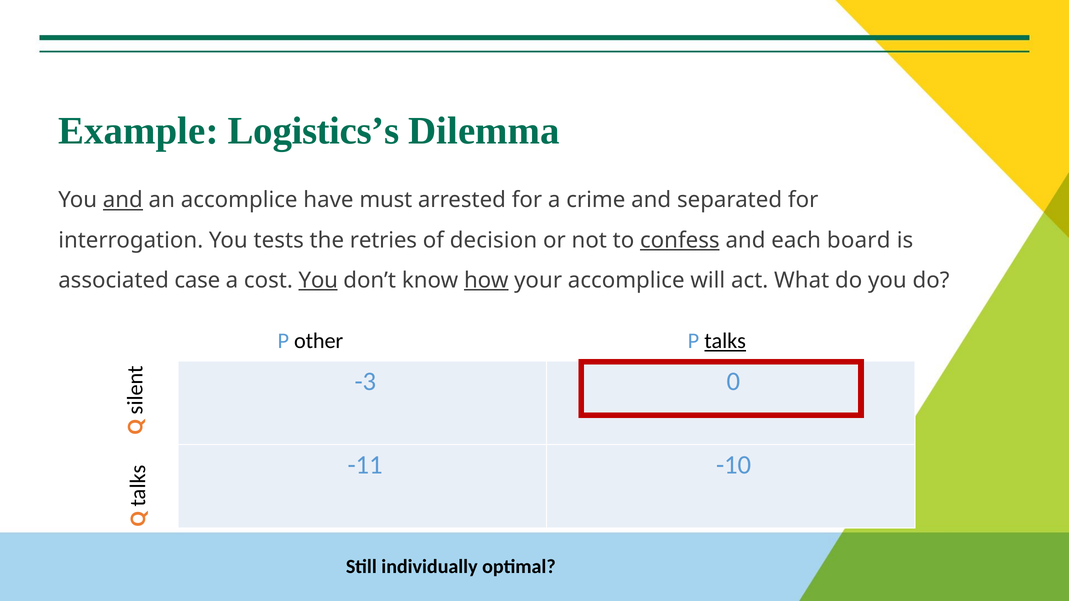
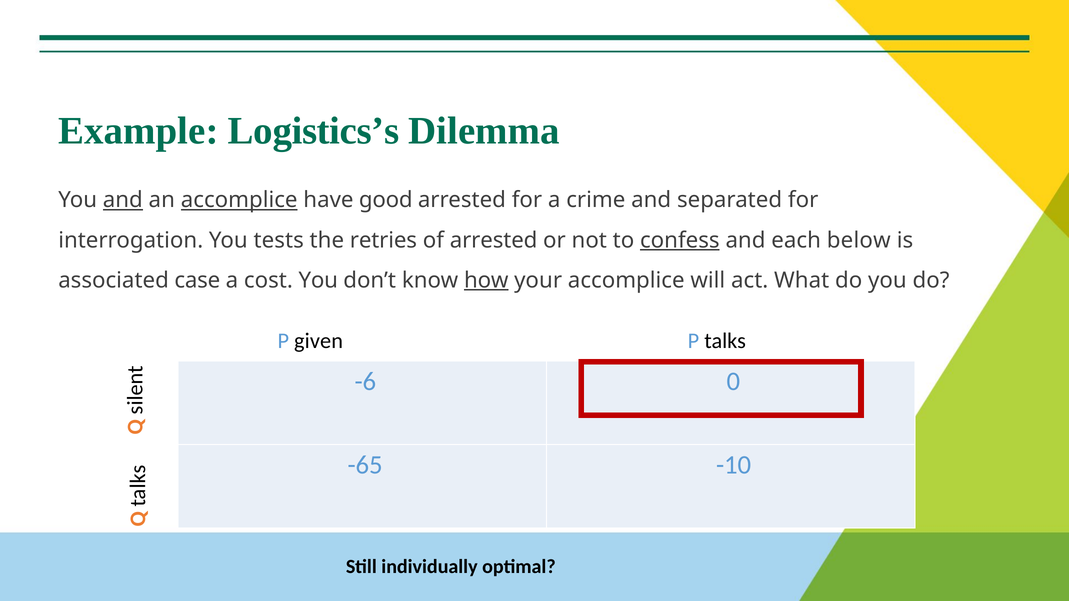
accomplice at (239, 200) underline: none -> present
must: must -> good
of decision: decision -> arrested
board: board -> below
You at (318, 280) underline: present -> none
other: other -> given
talks underline: present -> none
-3: -3 -> -6
-11: -11 -> -65
